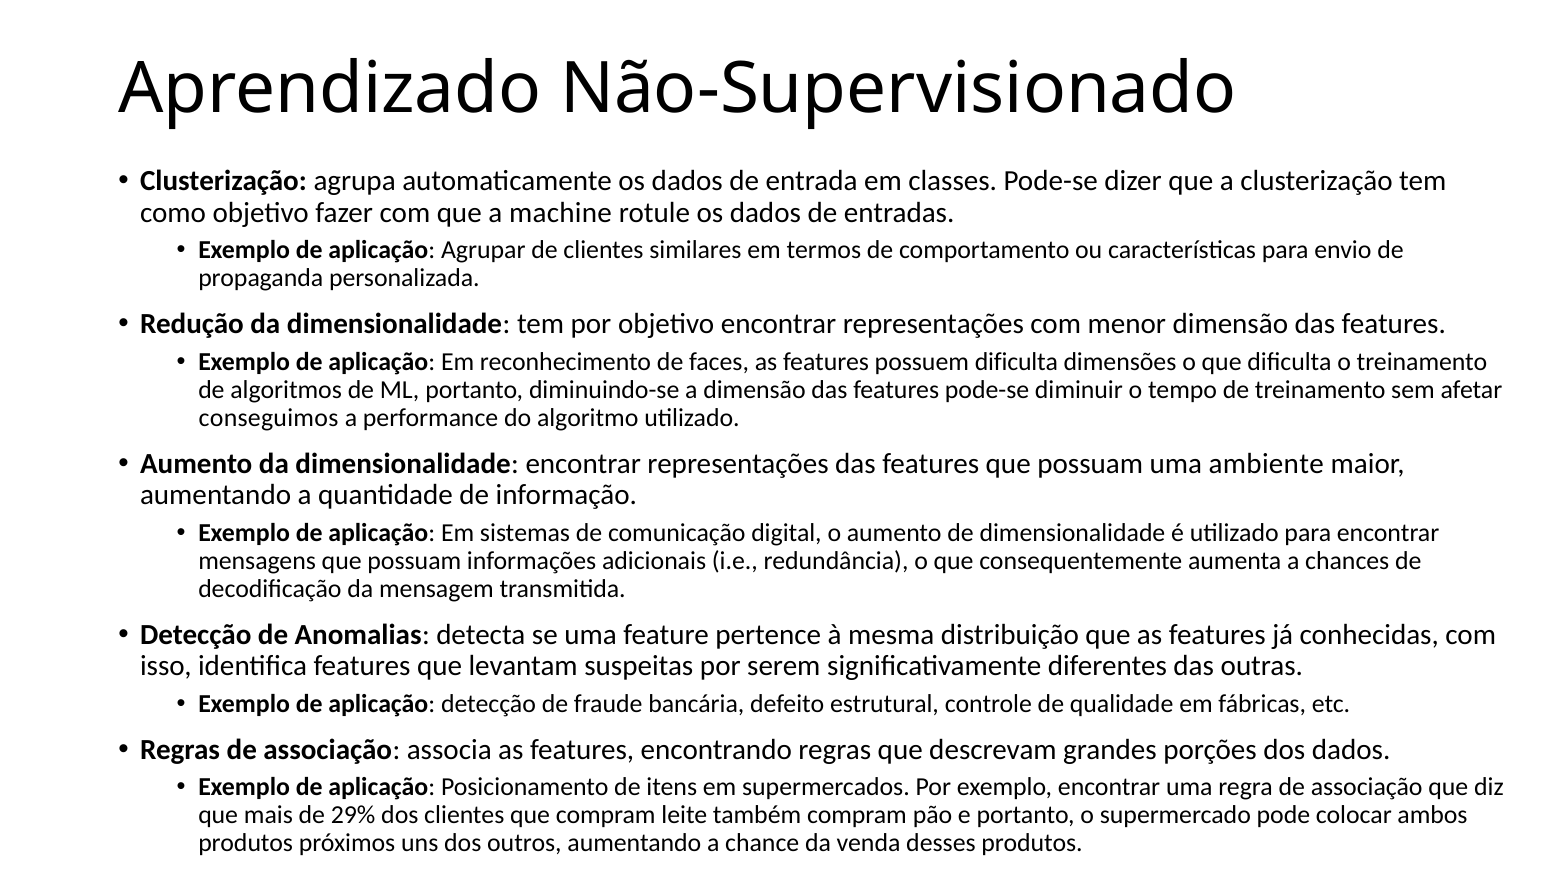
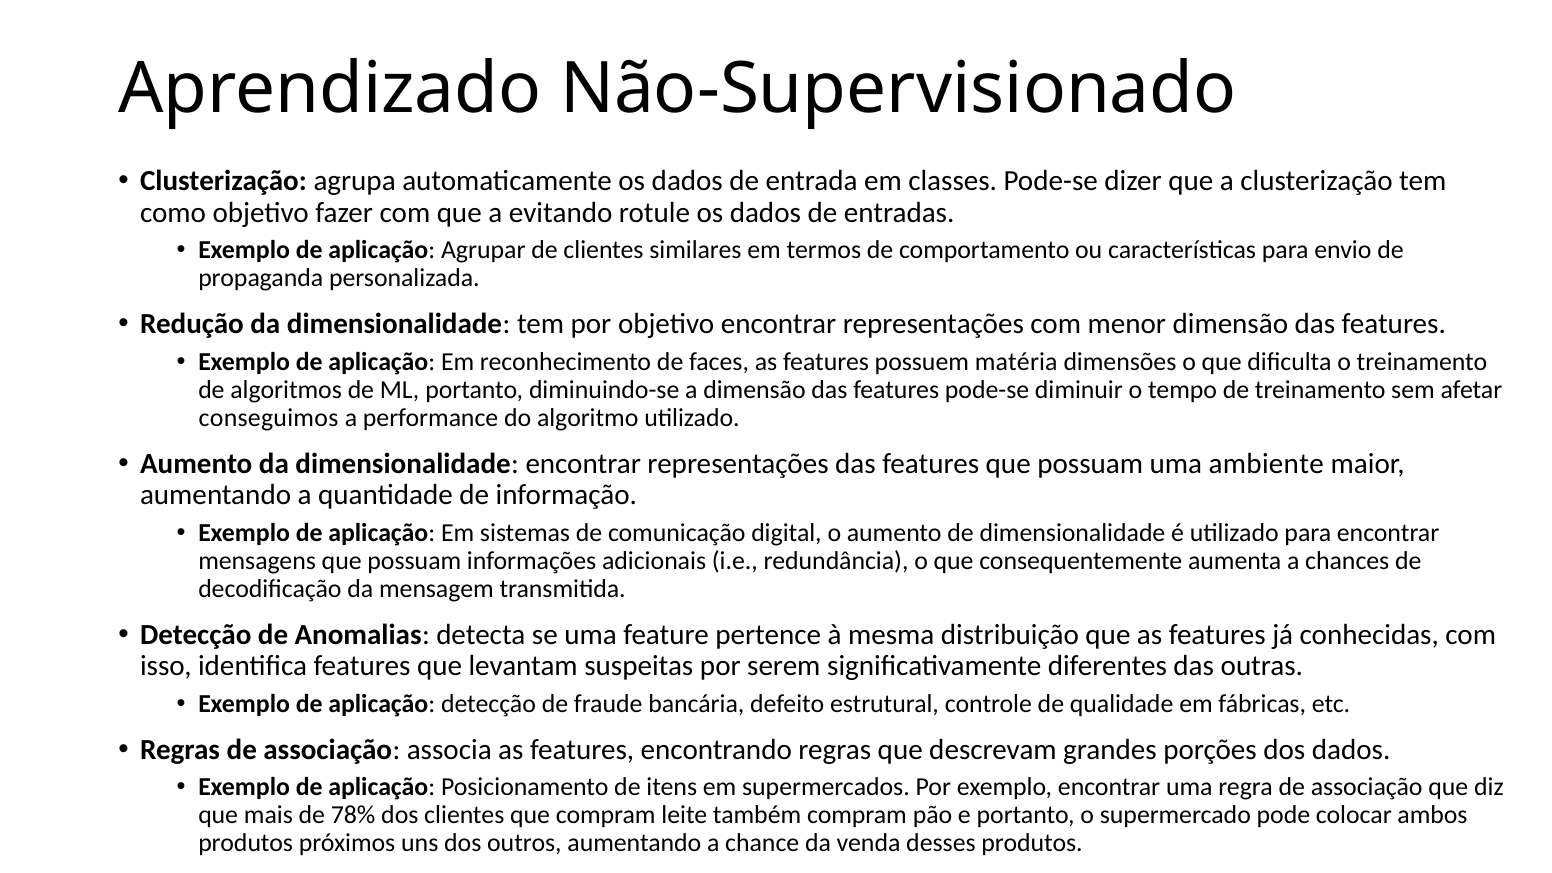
machine: machine -> evitando
possuem dificulta: dificulta -> matéria
29%: 29% -> 78%
